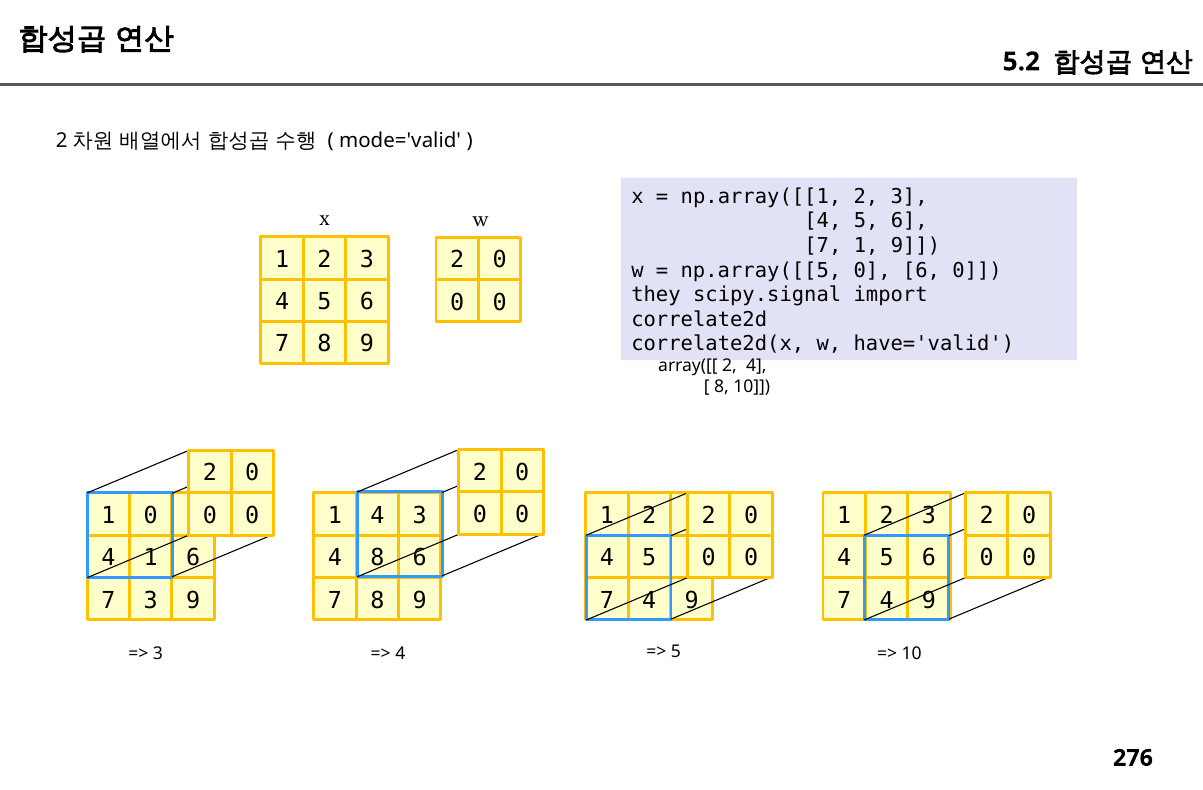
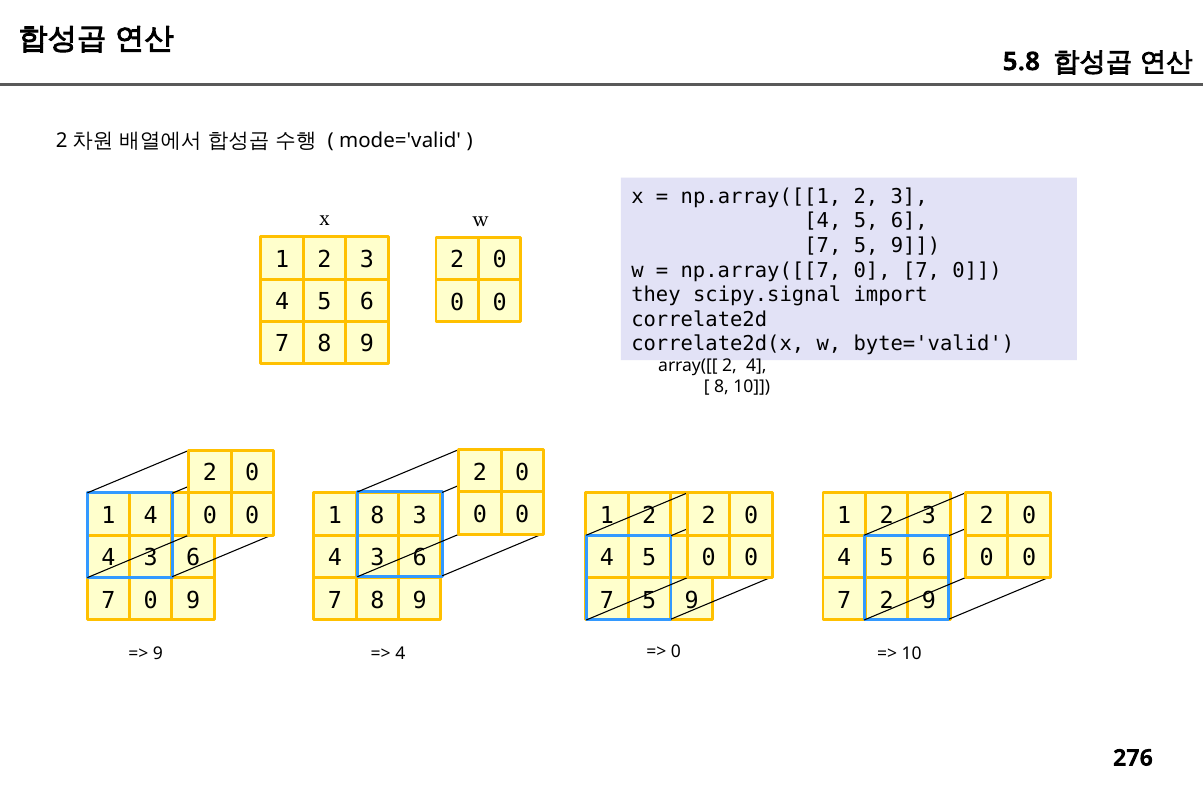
5.2: 5.2 -> 5.8
1 at (866, 246): 1 -> 5
np.array([[5: np.array([[5 -> np.array([[7
0 6: 6 -> 7
have='valid: have='valid -> byte='valid
1 0: 0 -> 4
1 4: 4 -> 8
1 at (151, 558): 1 -> 3
8 at (377, 558): 8 -> 3
3 at (151, 600): 3 -> 0
4 at (649, 600): 4 -> 5
4 at (887, 600): 4 -> 2
3 at (158, 653): 3 -> 9
5 at (676, 652): 5 -> 0
